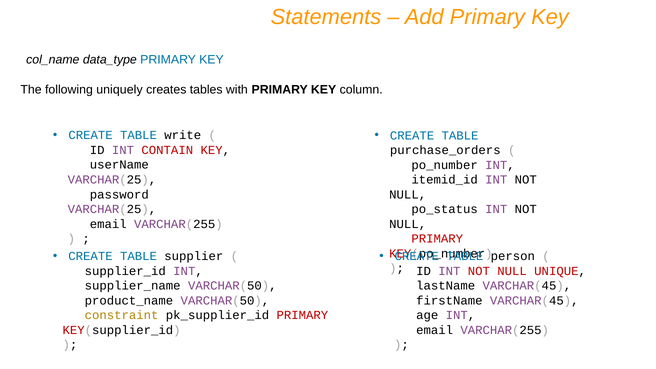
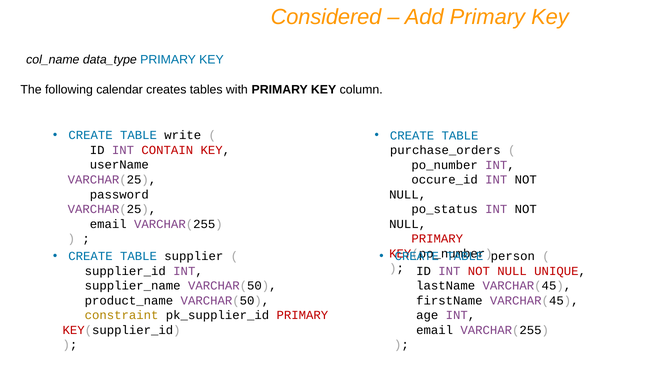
Statements: Statements -> Considered
uniquely: uniquely -> calendar
itemid_id: itemid_id -> occure_id
